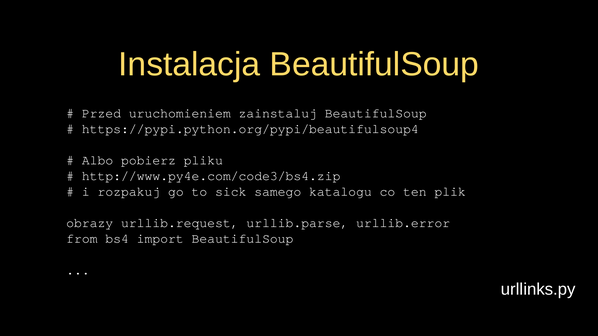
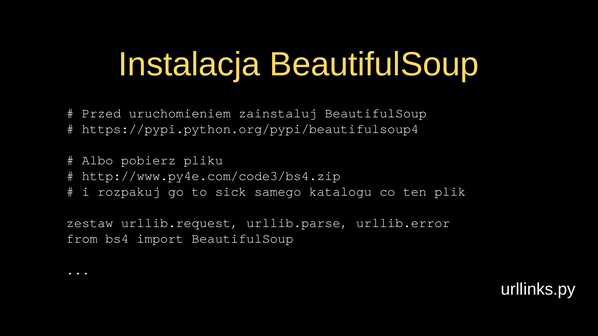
obrazy: obrazy -> zestaw
